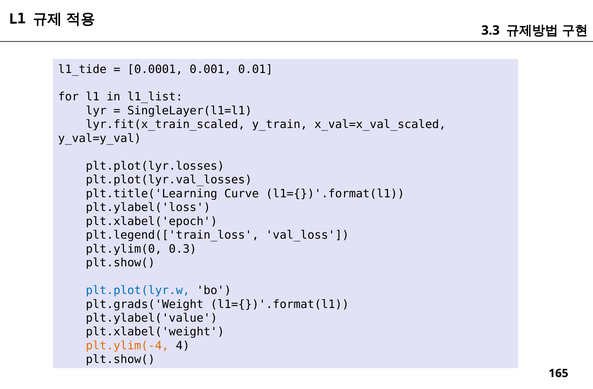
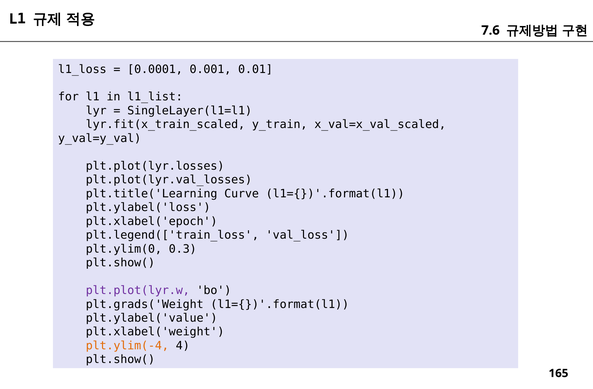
3.3: 3.3 -> 7.6
l1_tide: l1_tide -> l1_loss
plt.plot(lyr.w colour: blue -> purple
